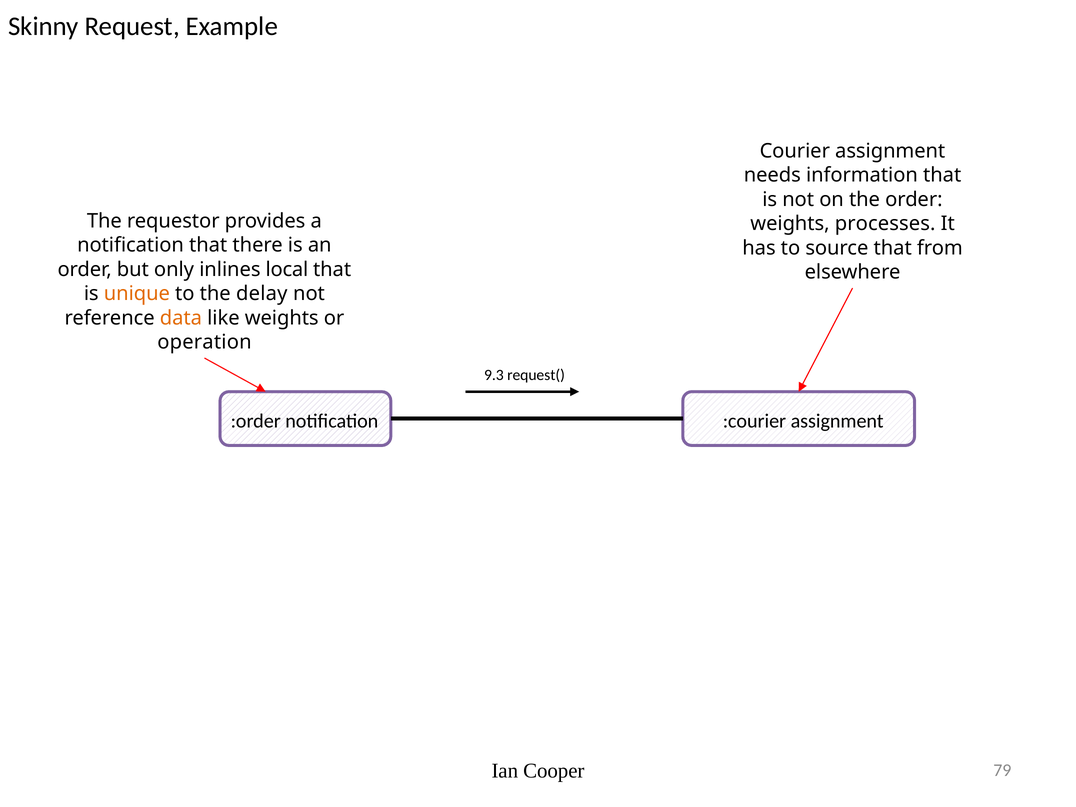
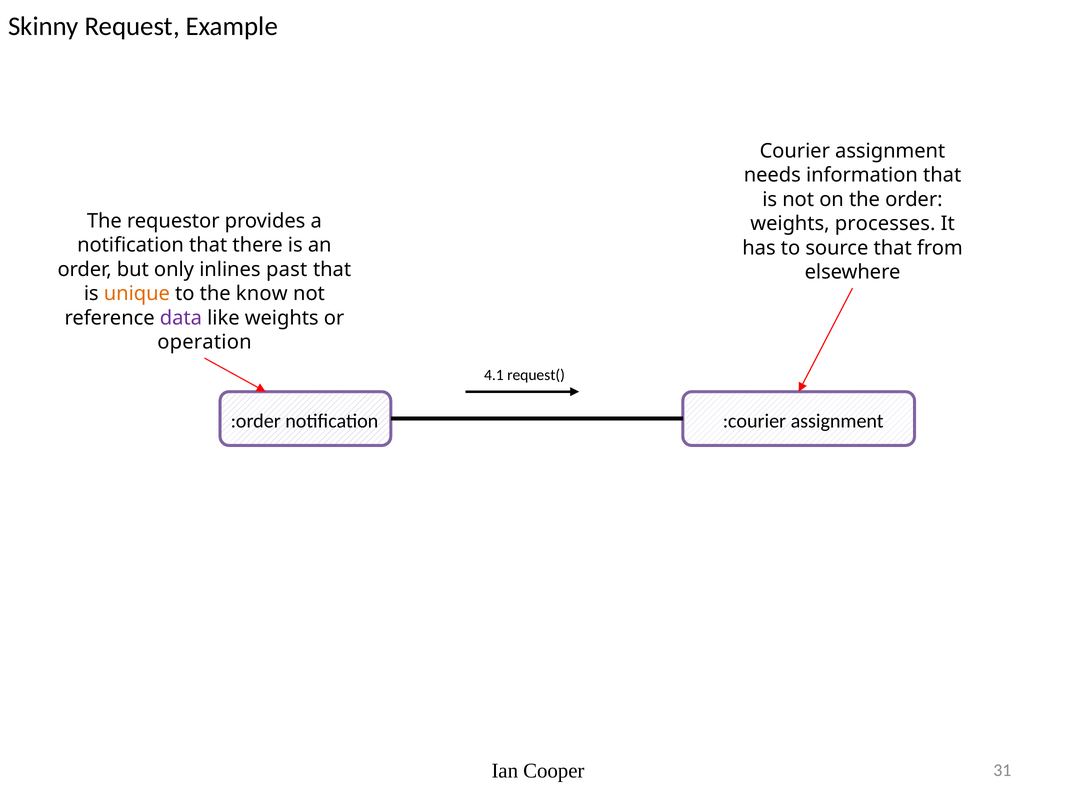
local: local -> past
delay: delay -> know
data colour: orange -> purple
9.3: 9.3 -> 4.1
79: 79 -> 31
